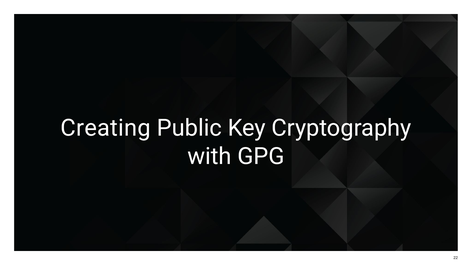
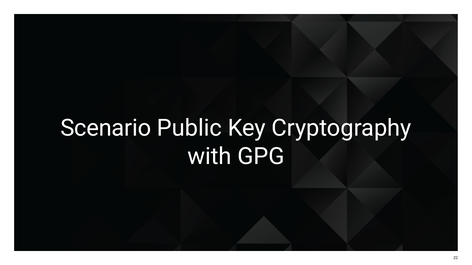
Creating: Creating -> Scenario
